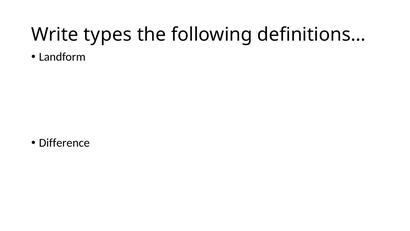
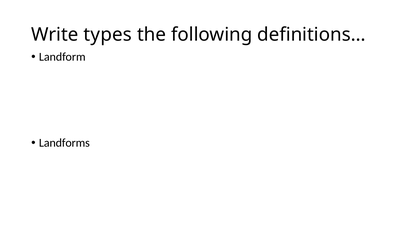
Difference: Difference -> Landforms
